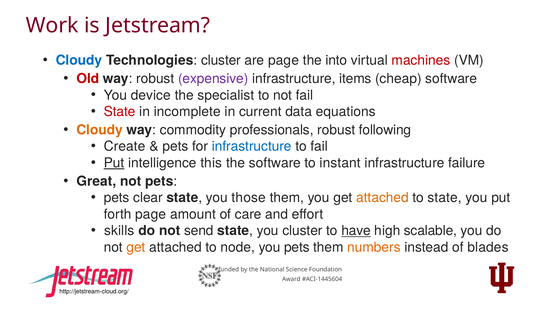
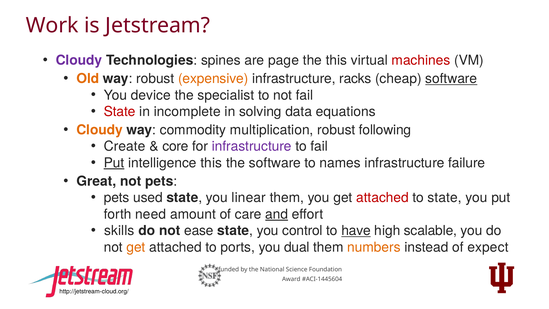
Cloudy at (79, 60) colour: blue -> purple
Technologies cluster: cluster -> spines
the into: into -> this
Old colour: red -> orange
expensive colour: purple -> orange
items: items -> racks
software at (451, 79) underline: none -> present
current: current -> solving
professionals: professionals -> multiplication
pets at (175, 146): pets -> core
infrastructure at (252, 146) colour: blue -> purple
instant: instant -> names
clear: clear -> used
those: those -> linear
attached at (382, 198) colour: orange -> red
forth page: page -> need
and underline: none -> present
send: send -> ease
you cluster: cluster -> control
node: node -> ports
you pets: pets -> dual
blades: blades -> expect
